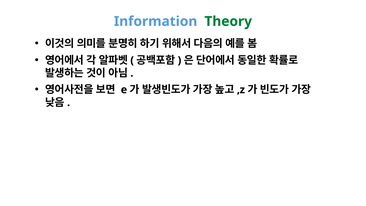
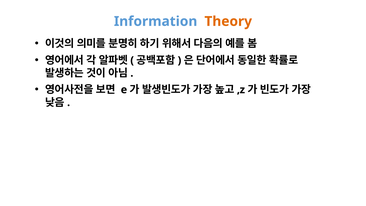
Theory colour: green -> orange
